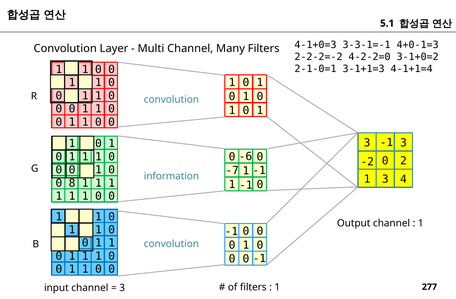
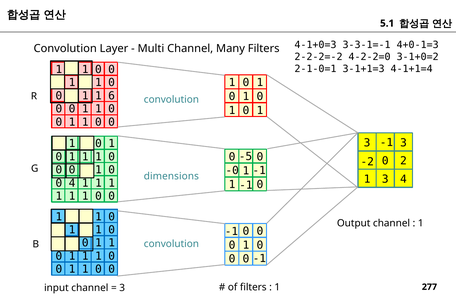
0 at (112, 96): 0 -> 6
-6: -6 -> -5
-7: -7 -> -0
information: information -> dimensions
0 8: 8 -> 4
